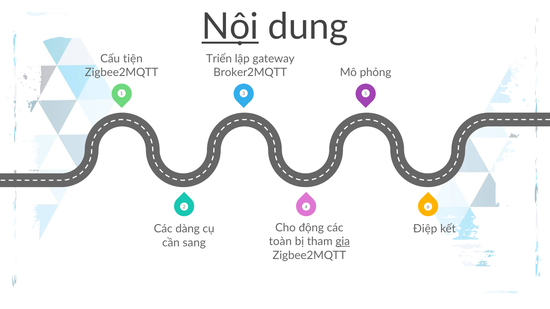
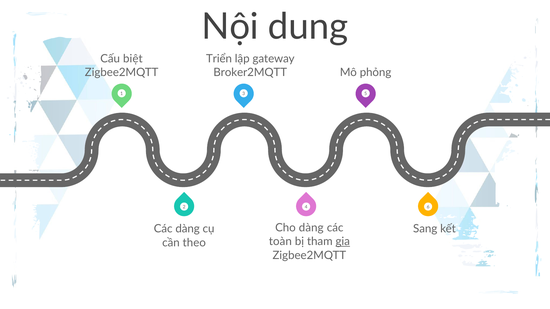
Nội underline: present -> none
tiện: tiện -> biệt
Cho động: động -> dàng
Điệp: Điệp -> Sang
sang: sang -> theo
